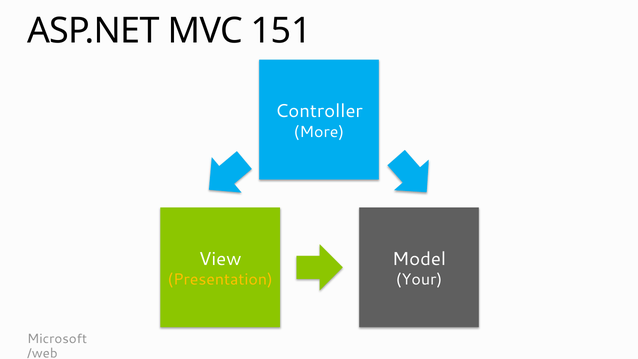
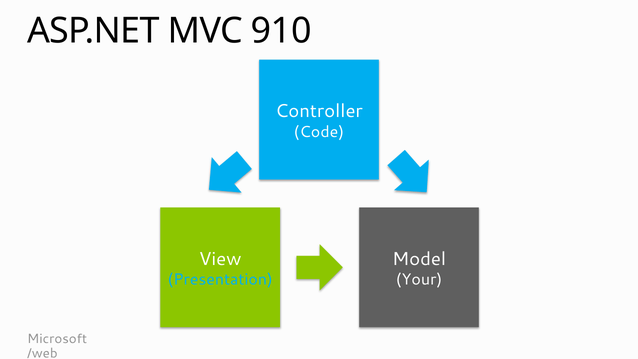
151: 151 -> 910
More: More -> Code
Presentation colour: yellow -> light blue
